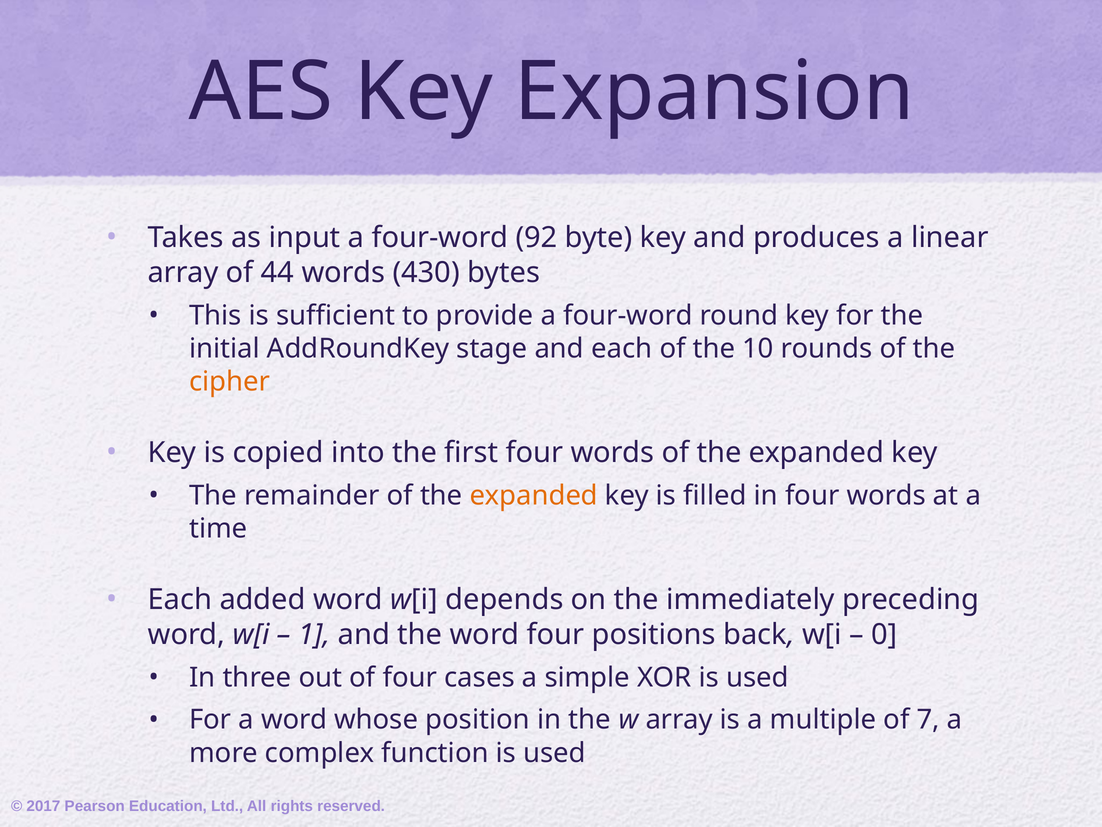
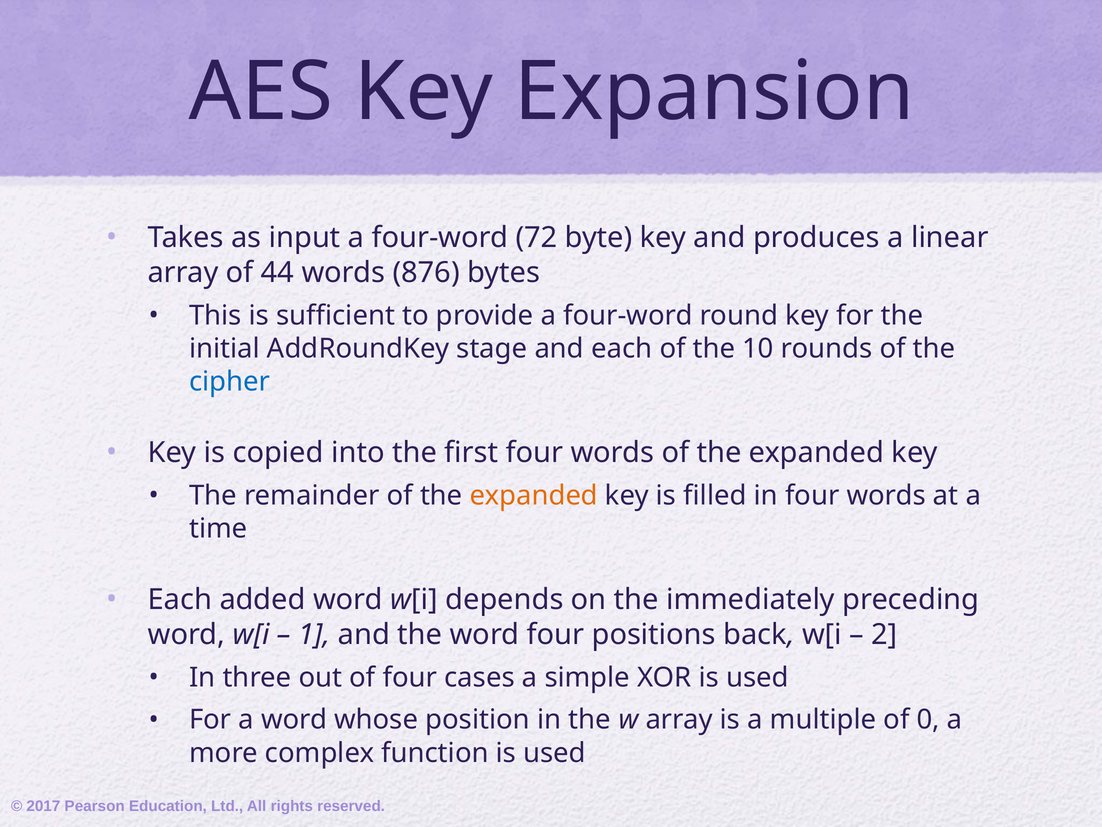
92: 92 -> 72
430: 430 -> 876
cipher colour: orange -> blue
0: 0 -> 2
7: 7 -> 0
